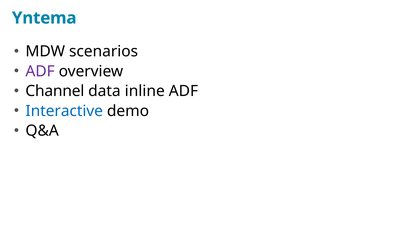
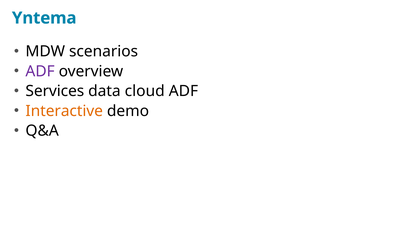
Channel: Channel -> Services
inline: inline -> cloud
Interactive colour: blue -> orange
